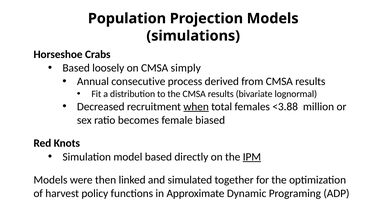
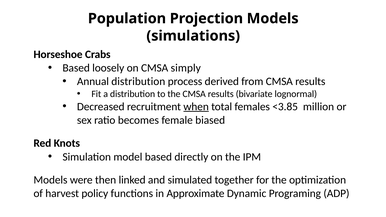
Annual consecutive: consecutive -> distribution
<3.88: <3.88 -> <3.85
IPM underline: present -> none
